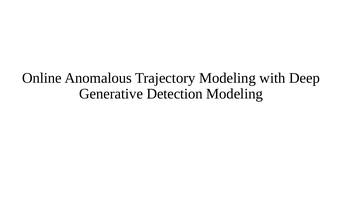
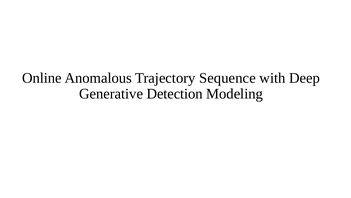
Trajectory Modeling: Modeling -> Sequence
